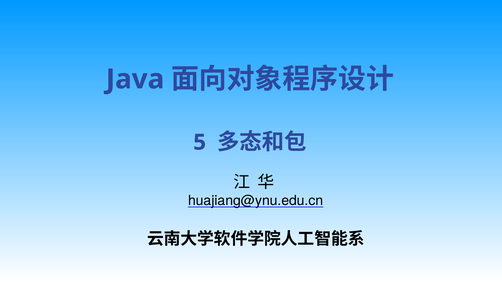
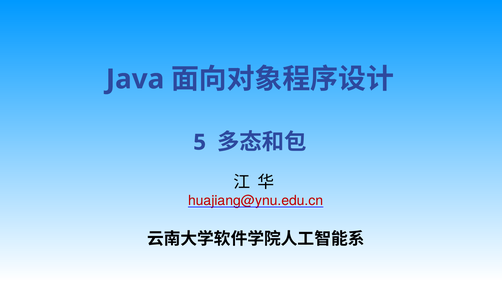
huajiang@ynu.edu.cn colour: black -> red
